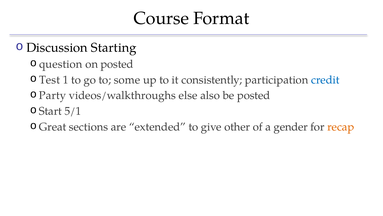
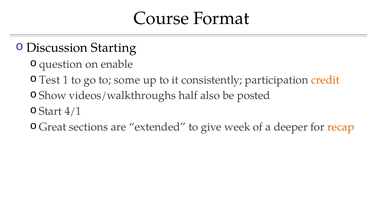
on posted: posted -> enable
credit colour: blue -> orange
Party: Party -> Show
else: else -> half
5/1: 5/1 -> 4/1
other: other -> week
gender: gender -> deeper
